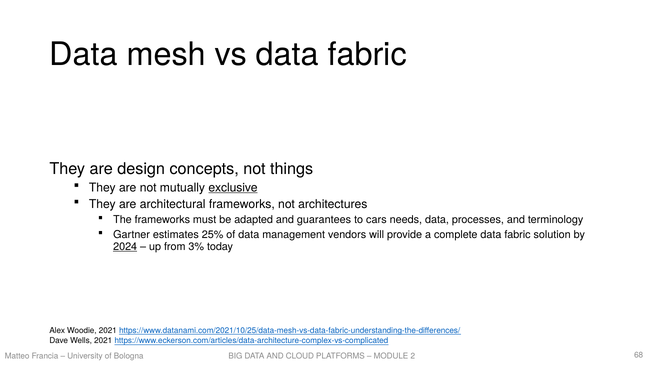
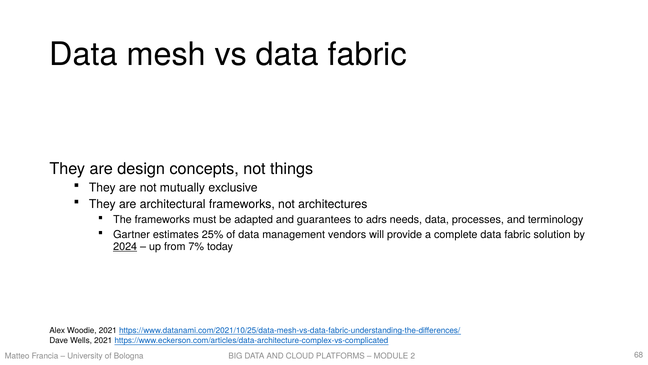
exclusive underline: present -> none
cars: cars -> adrs
3%: 3% -> 7%
